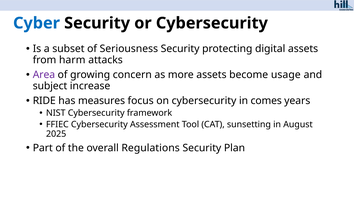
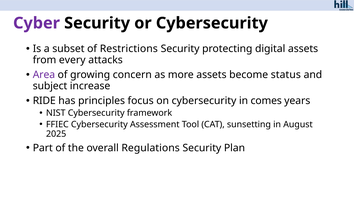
Cyber colour: blue -> purple
Seriousness: Seriousness -> Restrictions
harm: harm -> every
usage: usage -> status
measures: measures -> principles
